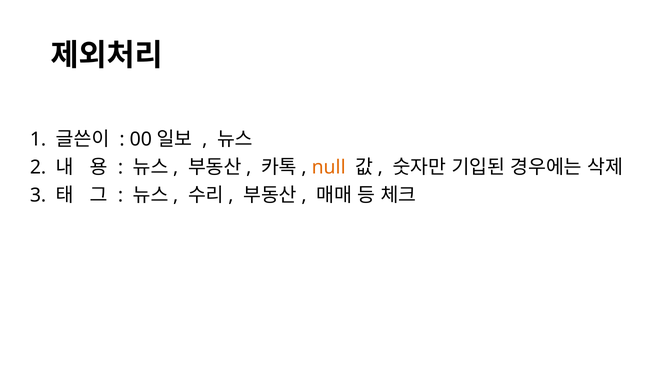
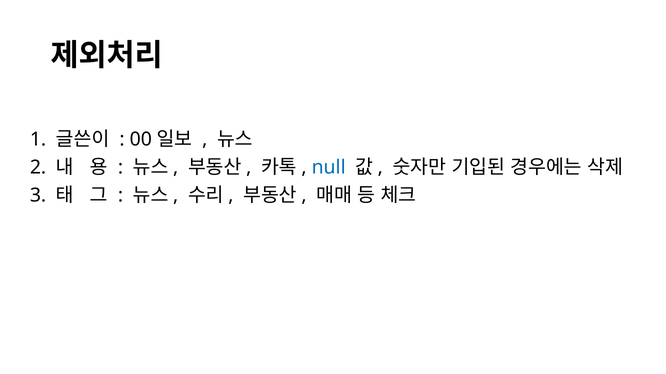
null colour: orange -> blue
